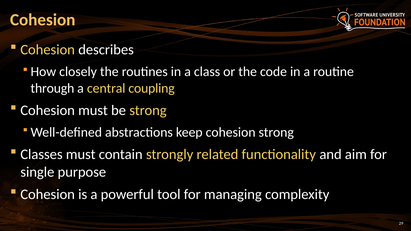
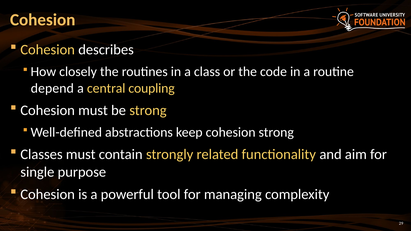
through: through -> depend
